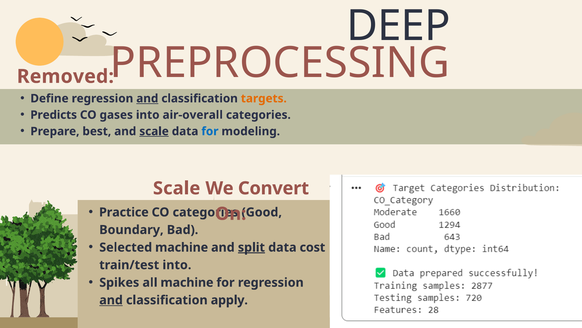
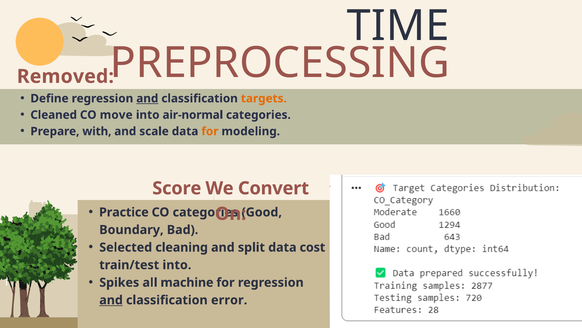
DEEP: DEEP -> TIME
Predicts: Predicts -> Cleaned
gases: gases -> move
air-overall: air-overall -> air-normal
best: best -> with
scale at (154, 131) underline: present -> none
for at (210, 131) colour: blue -> orange
Scale at (177, 188): Scale -> Score
Selected machine: machine -> cleaning
split underline: present -> none
apply: apply -> error
